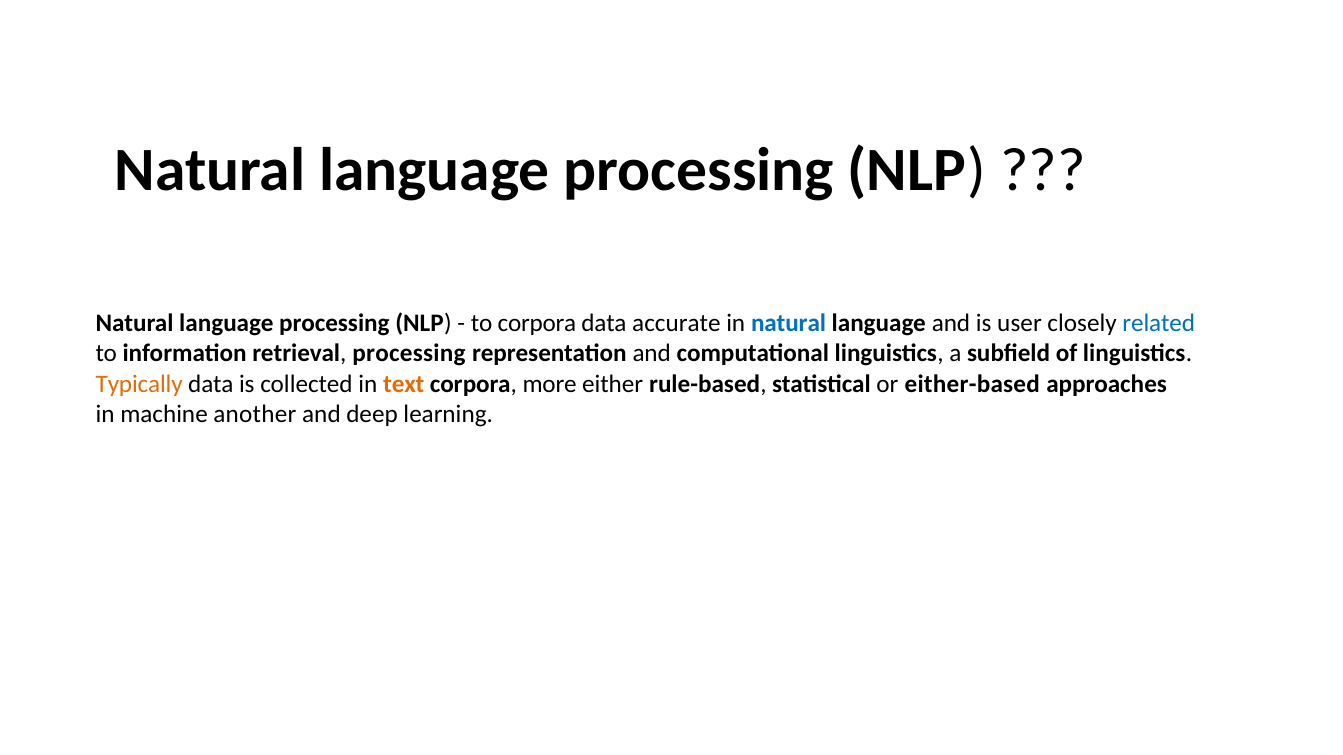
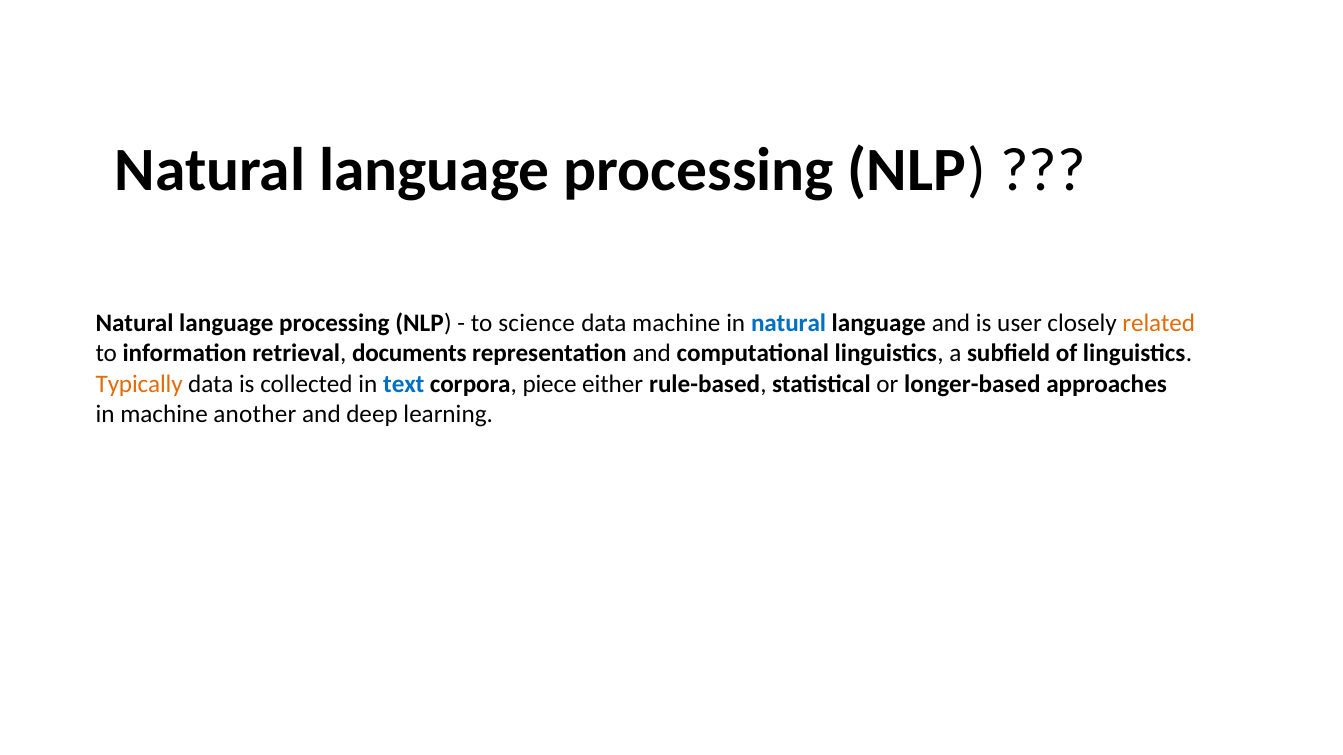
to corpora: corpora -> science
data accurate: accurate -> machine
related colour: blue -> orange
retrieval processing: processing -> documents
text colour: orange -> blue
more: more -> piece
either-based: either-based -> longer-based
